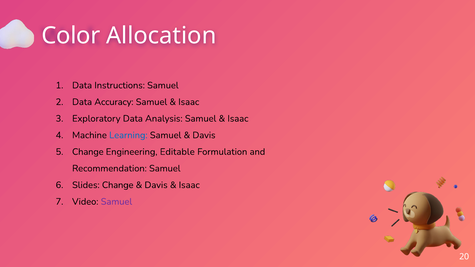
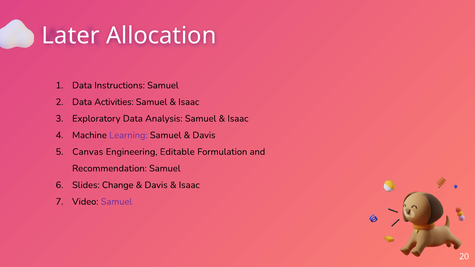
Color: Color -> Later
Accuracy: Accuracy -> Activities
Learning colour: blue -> purple
Change at (88, 152): Change -> Canvas
